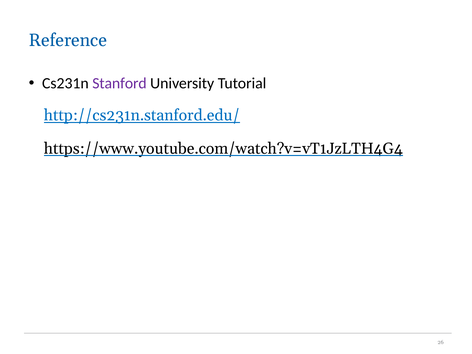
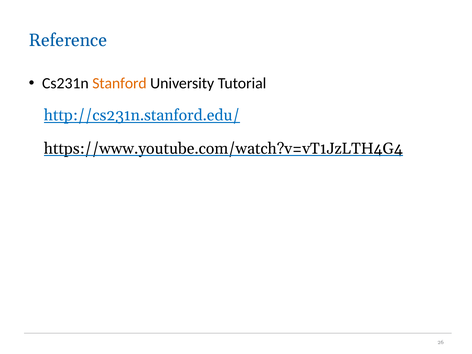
Stanford colour: purple -> orange
